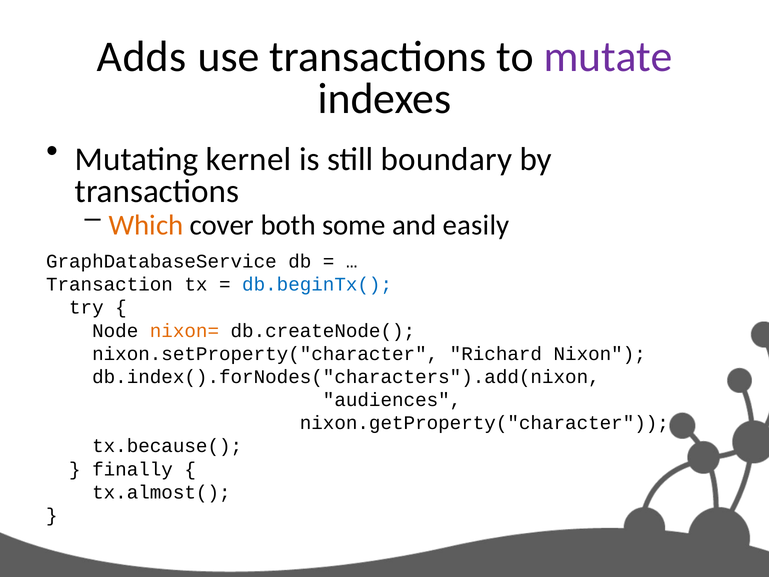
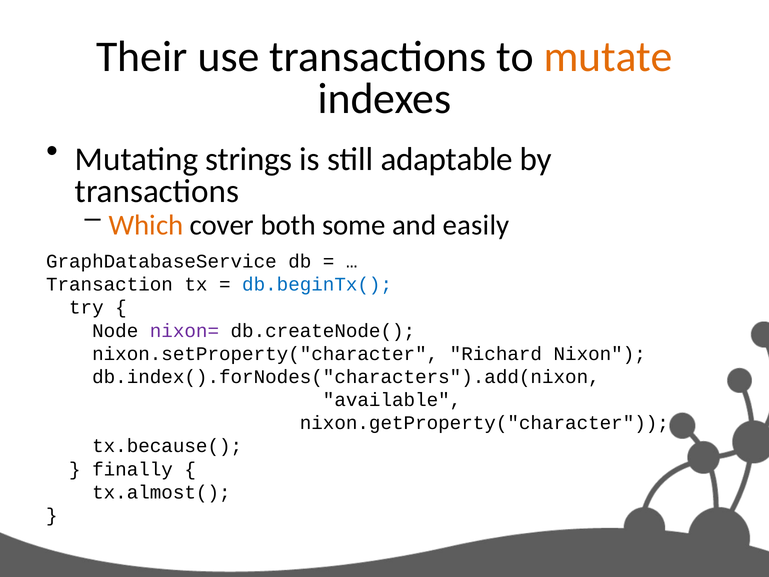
Adds: Adds -> Their
mutate colour: purple -> orange
kernel: kernel -> strings
boundary: boundary -> adaptable
nixon= colour: orange -> purple
audiences: audiences -> available
